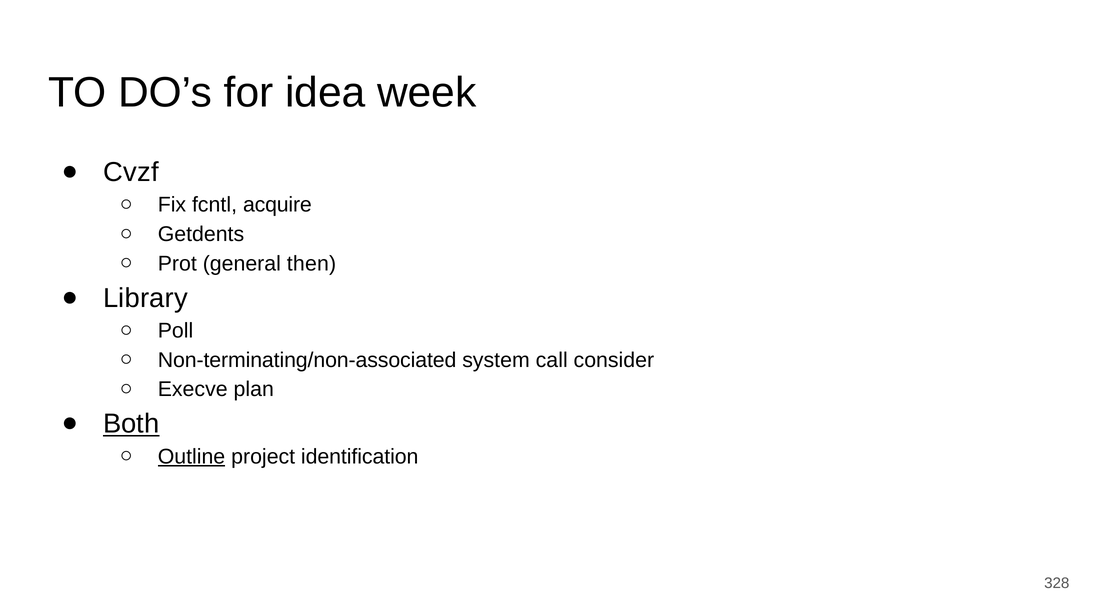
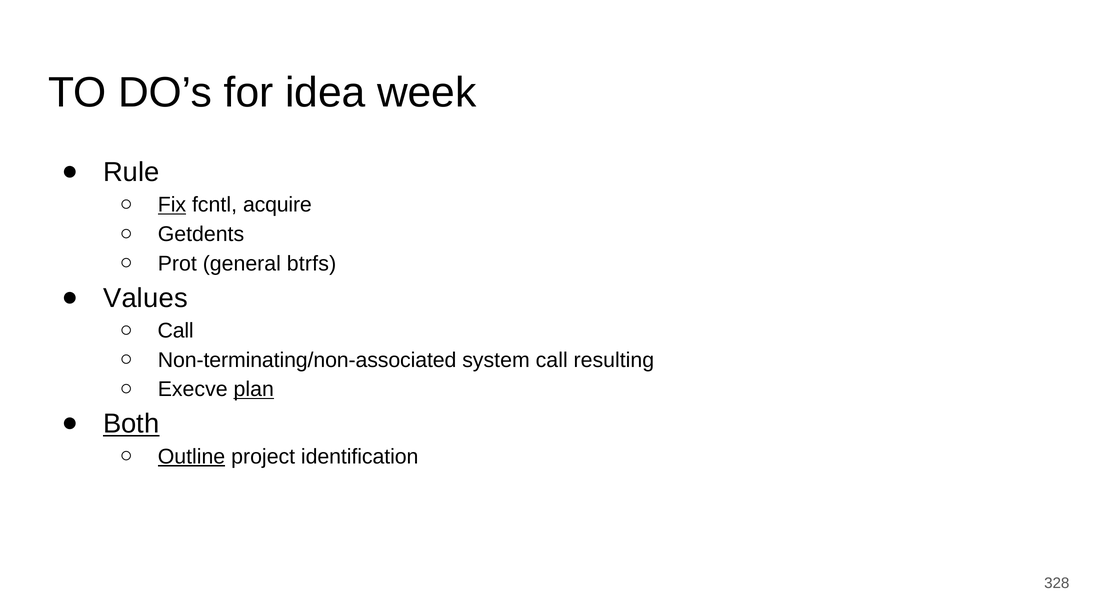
Cvzf: Cvzf -> Rule
Fix underline: none -> present
then: then -> btrfs
Library: Library -> Values
Poll at (176, 331): Poll -> Call
consider: consider -> resulting
plan underline: none -> present
